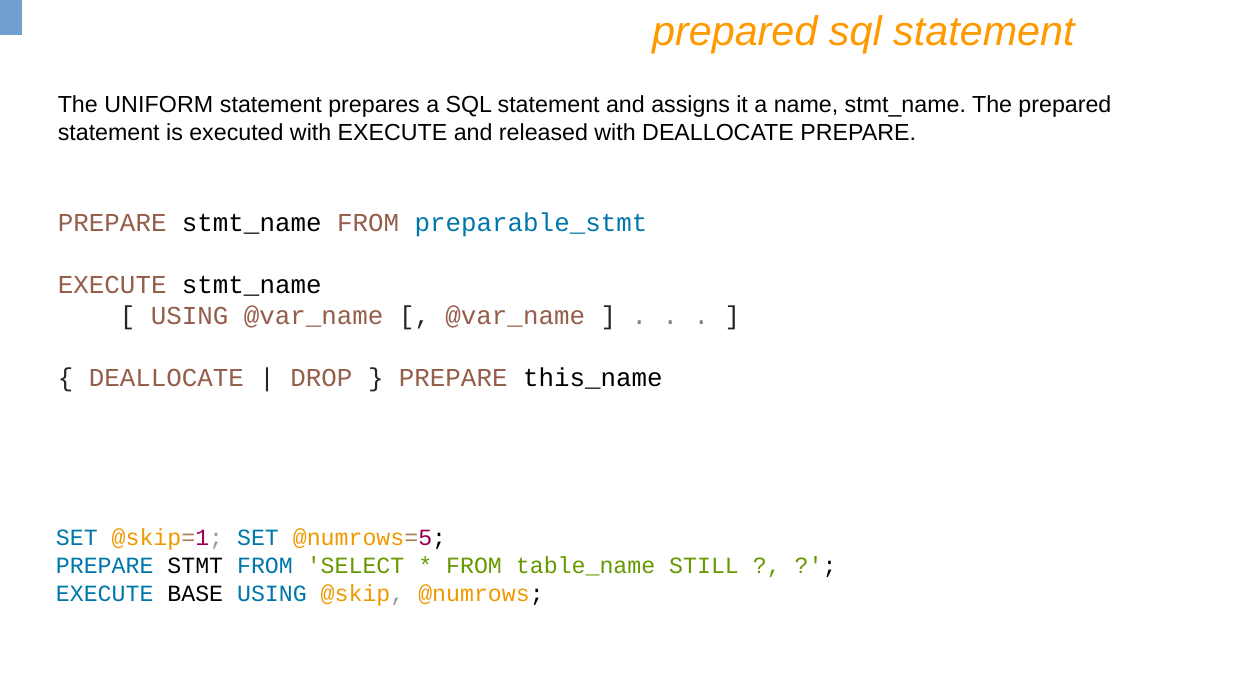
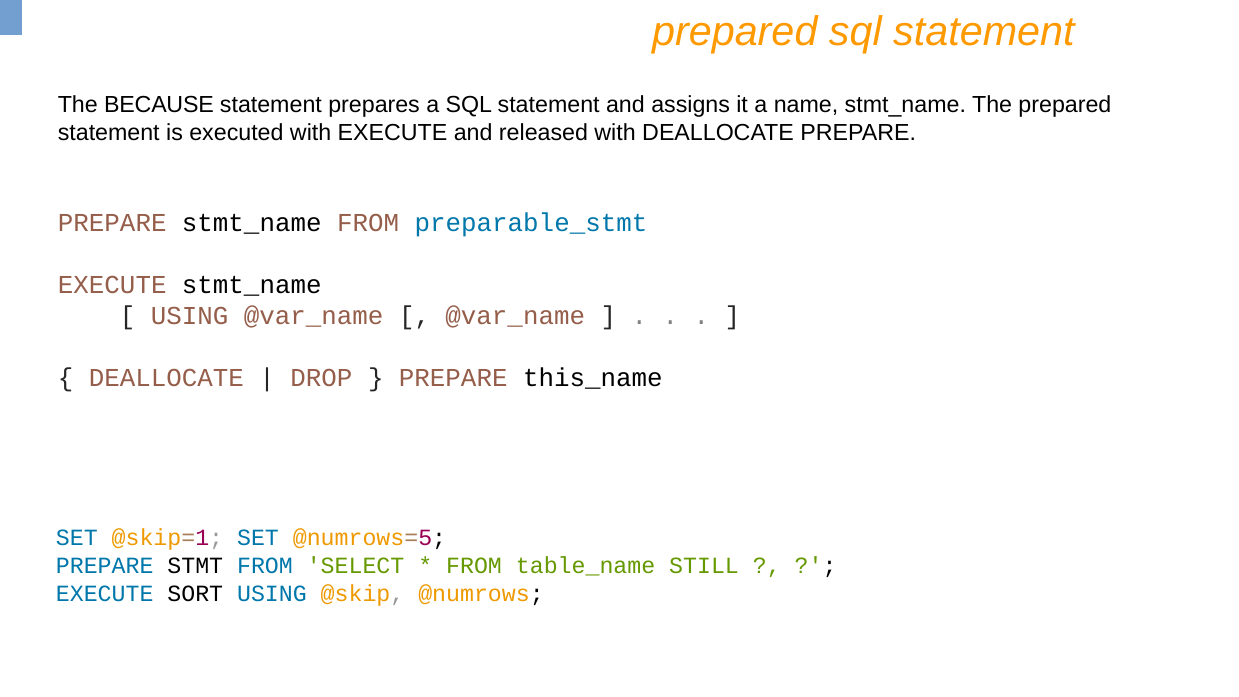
UNIFORM: UNIFORM -> BECAUSE
BASE: BASE -> SORT
